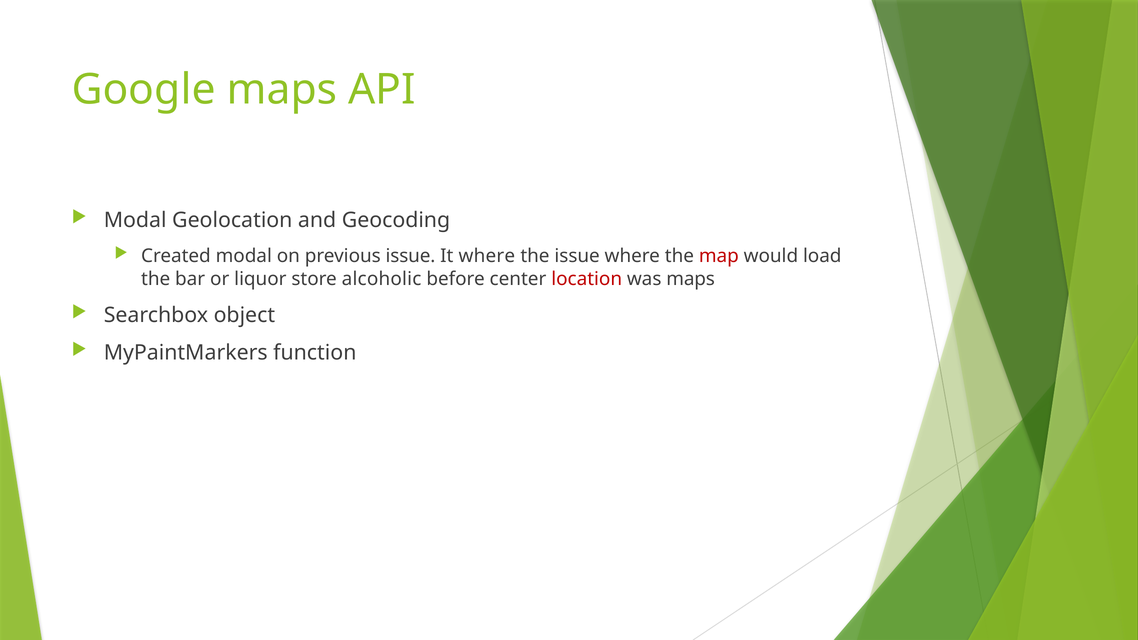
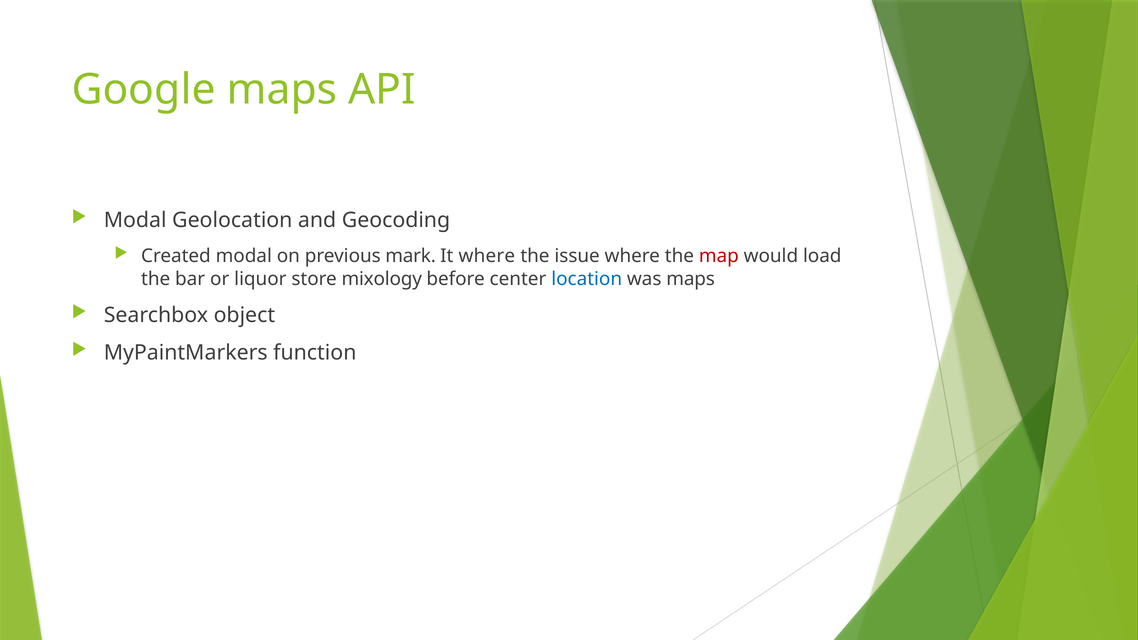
previous issue: issue -> mark
alcoholic: alcoholic -> mixology
location colour: red -> blue
